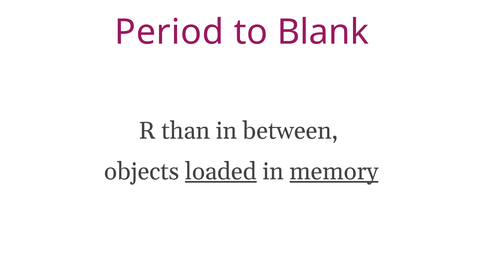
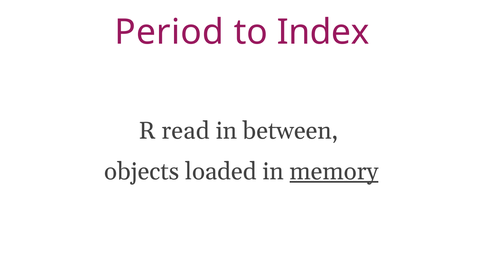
Blank: Blank -> Index
than: than -> read
loaded underline: present -> none
